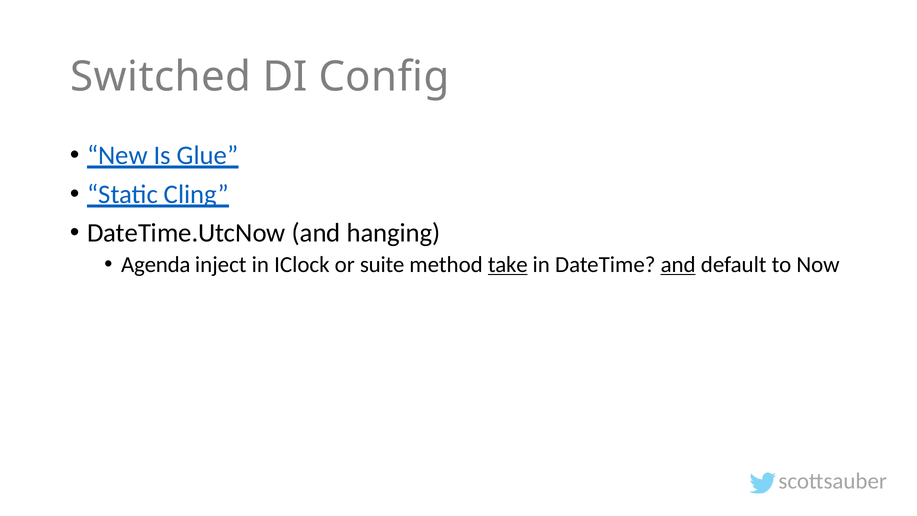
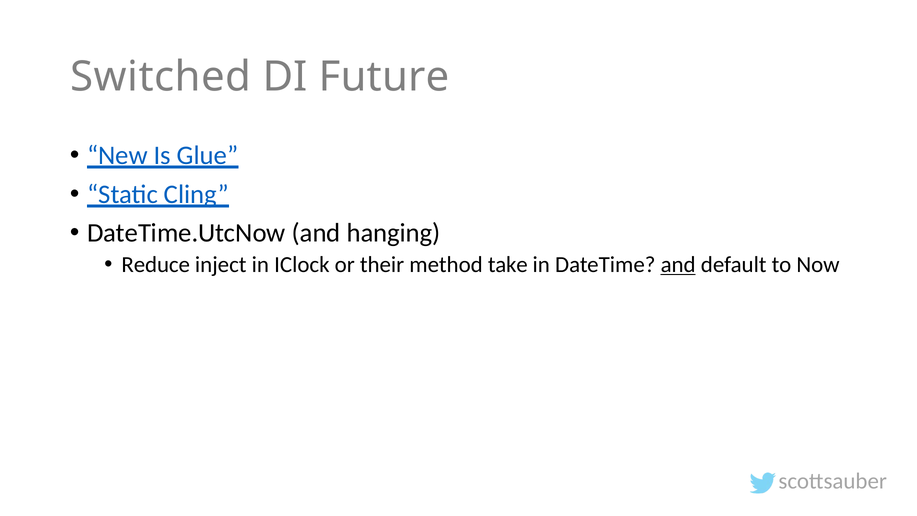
Config: Config -> Future
Agenda: Agenda -> Reduce
suite: suite -> their
take underline: present -> none
